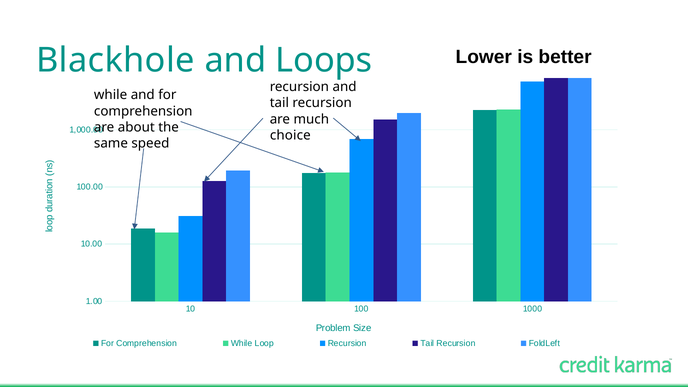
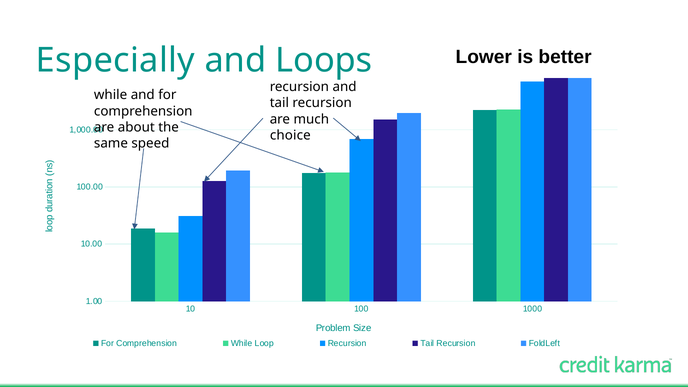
Blackhole: Blackhole -> Especially
